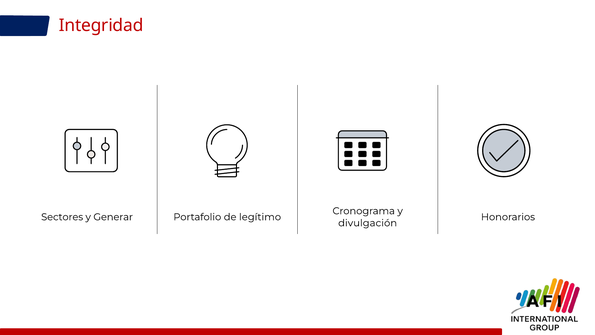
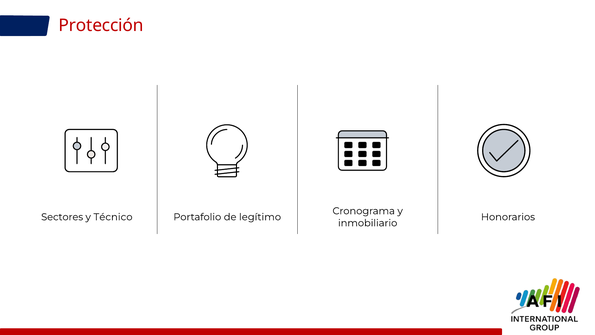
Integridad: Integridad -> Protección
Generar: Generar -> Técnico
divulgación: divulgación -> inmobiliario
